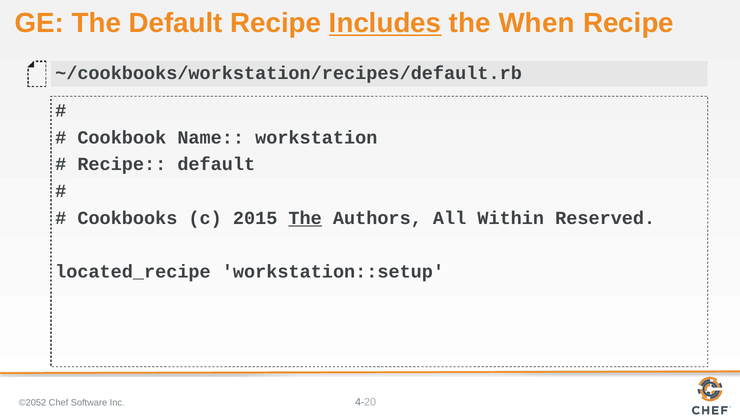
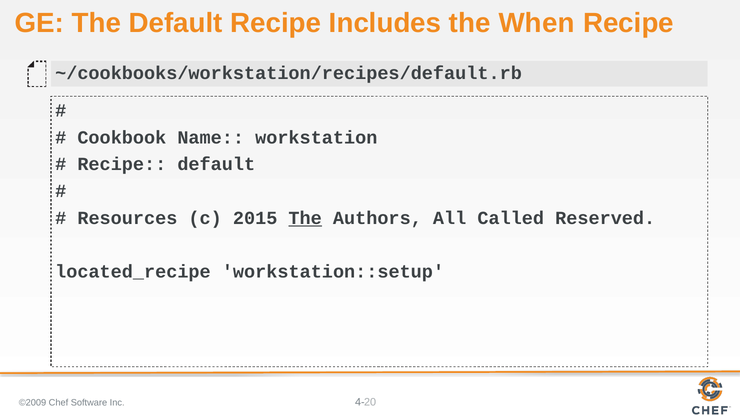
Includes underline: present -> none
Cookbooks: Cookbooks -> Resources
Within: Within -> Called
©2052: ©2052 -> ©2009
